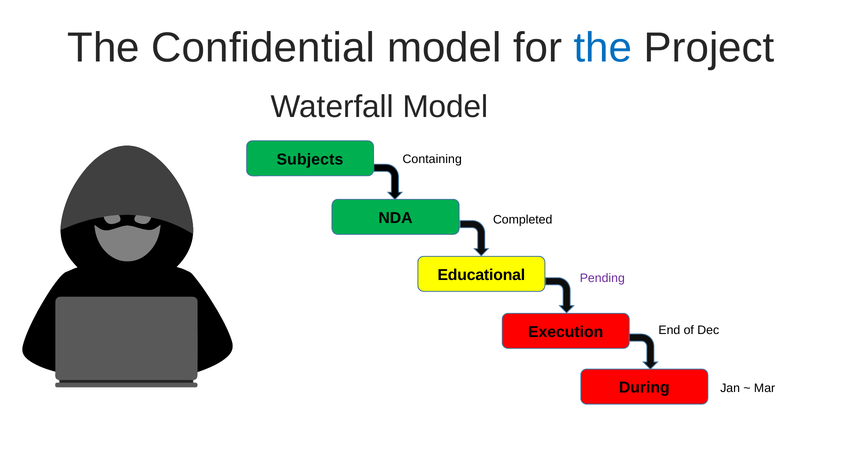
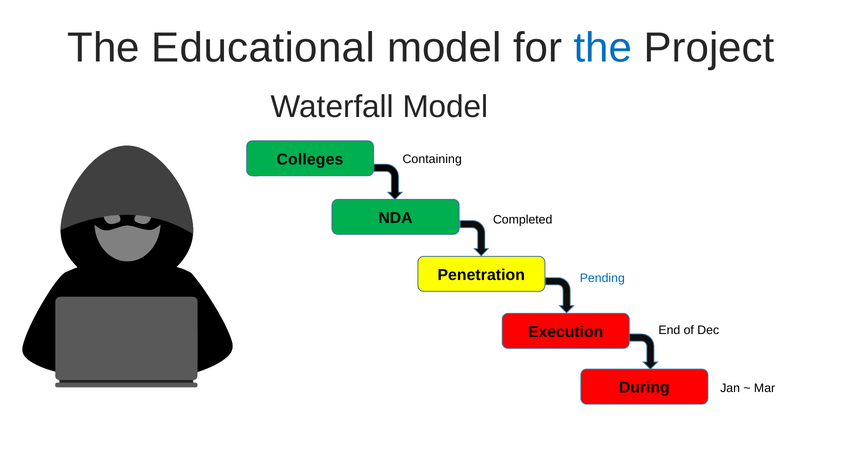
Confidential: Confidential -> Educational
Subjects: Subjects -> Colleges
Educational: Educational -> Penetration
Pending colour: purple -> blue
